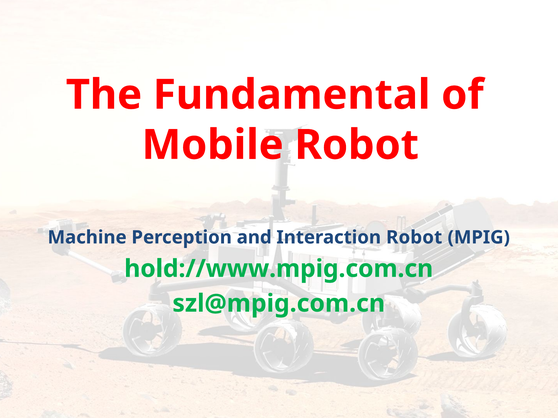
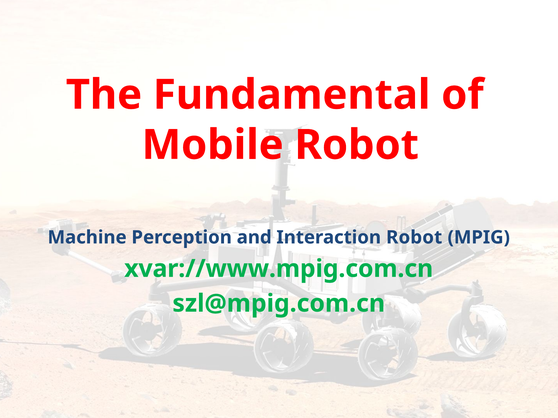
hold://www.mpig.com.cn: hold://www.mpig.com.cn -> xvar://www.mpig.com.cn
